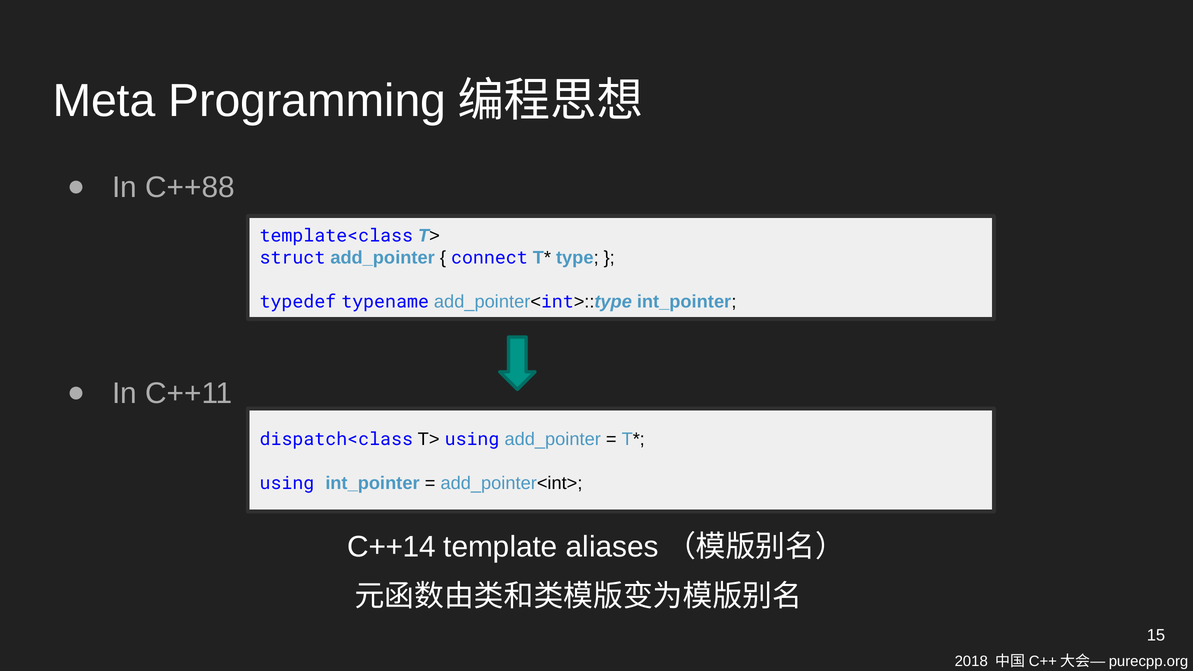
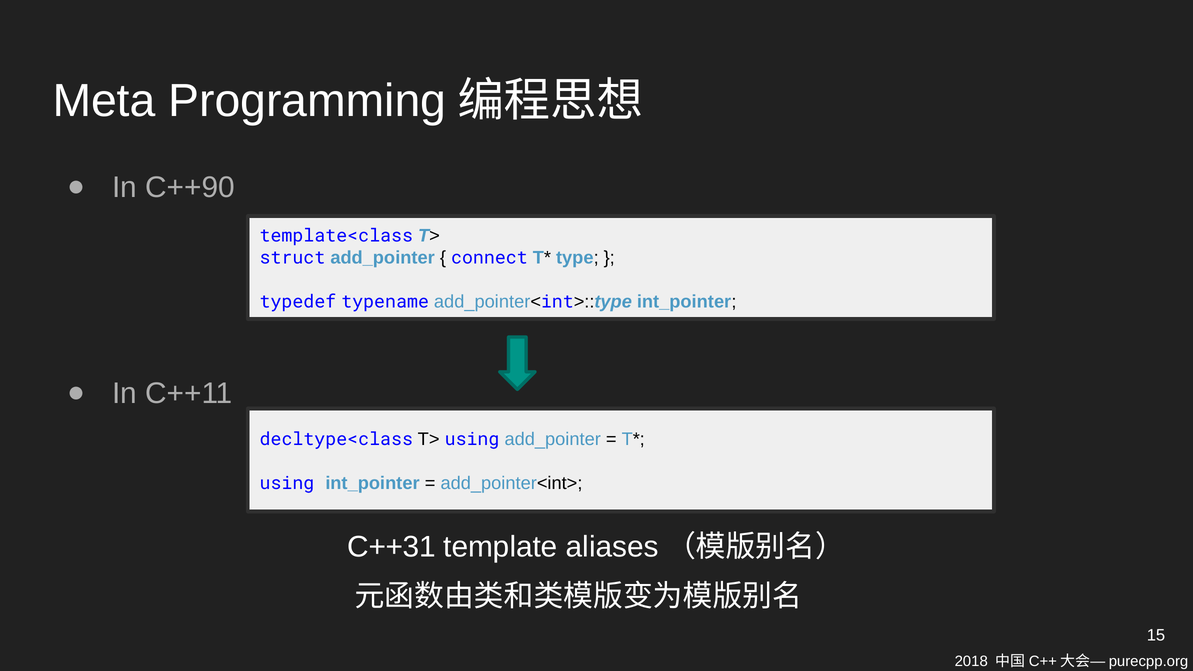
C++88: C++88 -> C++90
dispatch<class: dispatch<class -> decltype<class
C++14: C++14 -> C++31
